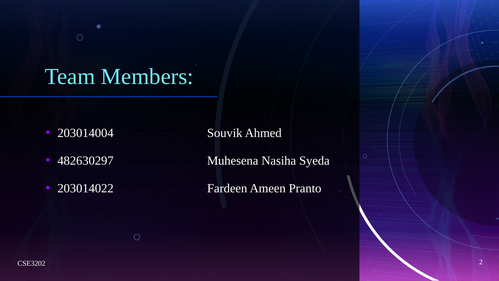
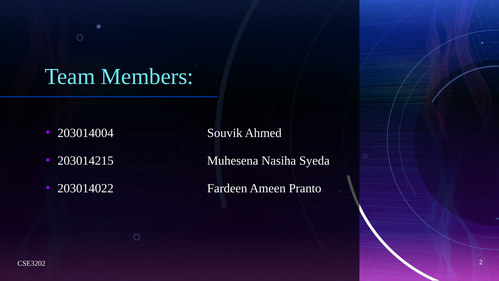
482630297: 482630297 -> 203014215
